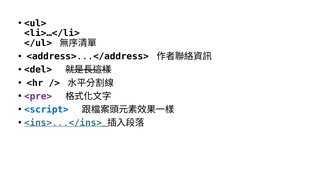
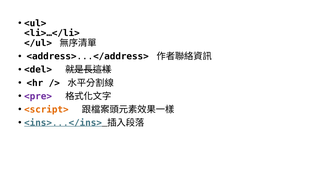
<script> colour: blue -> orange
